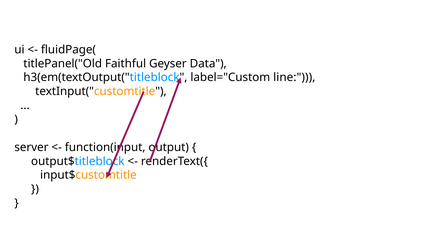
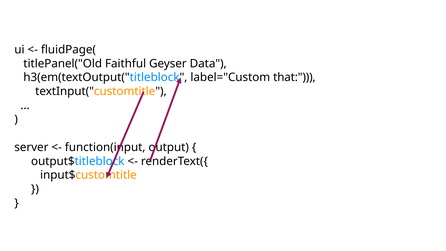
line: line -> that
